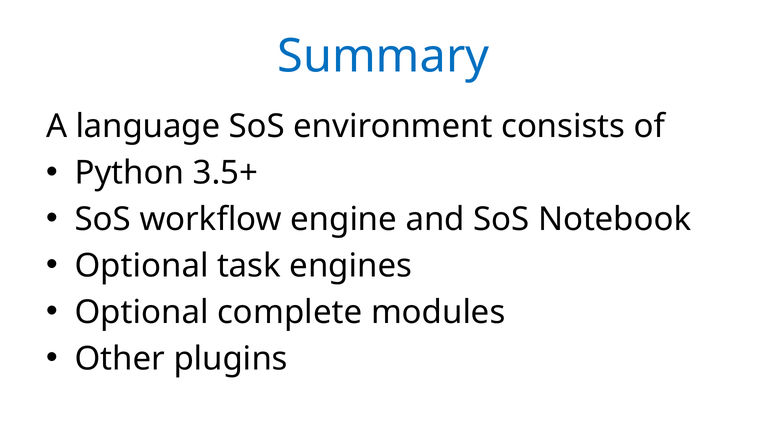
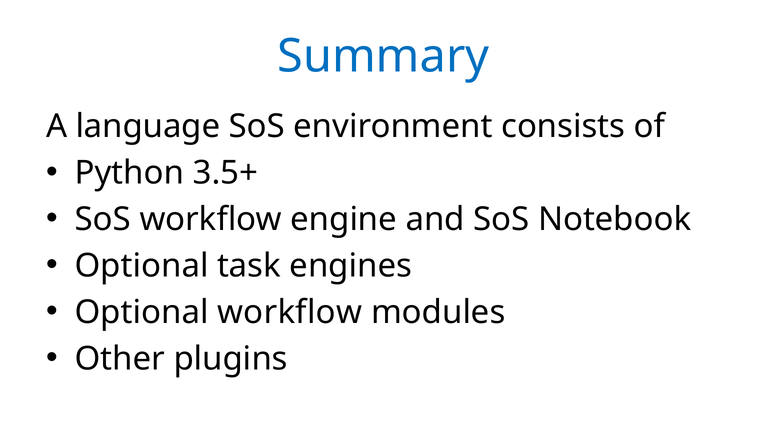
Optional complete: complete -> workflow
